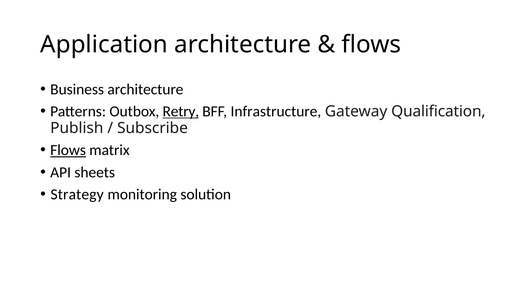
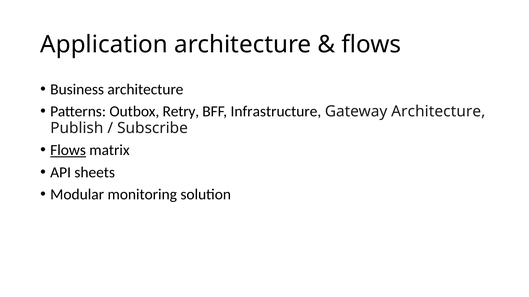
Retry underline: present -> none
Gateway Qualification: Qualification -> Architecture
Strategy: Strategy -> Modular
